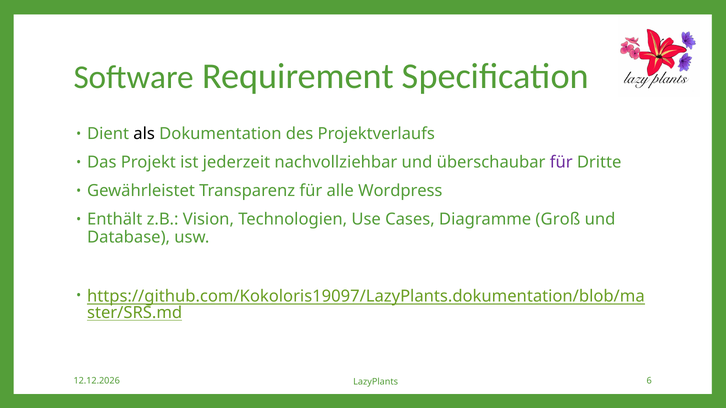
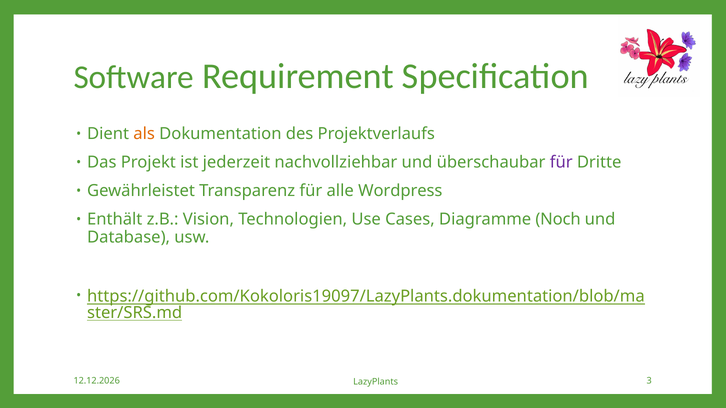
als colour: black -> orange
Groß: Groß -> Noch
6: 6 -> 3
